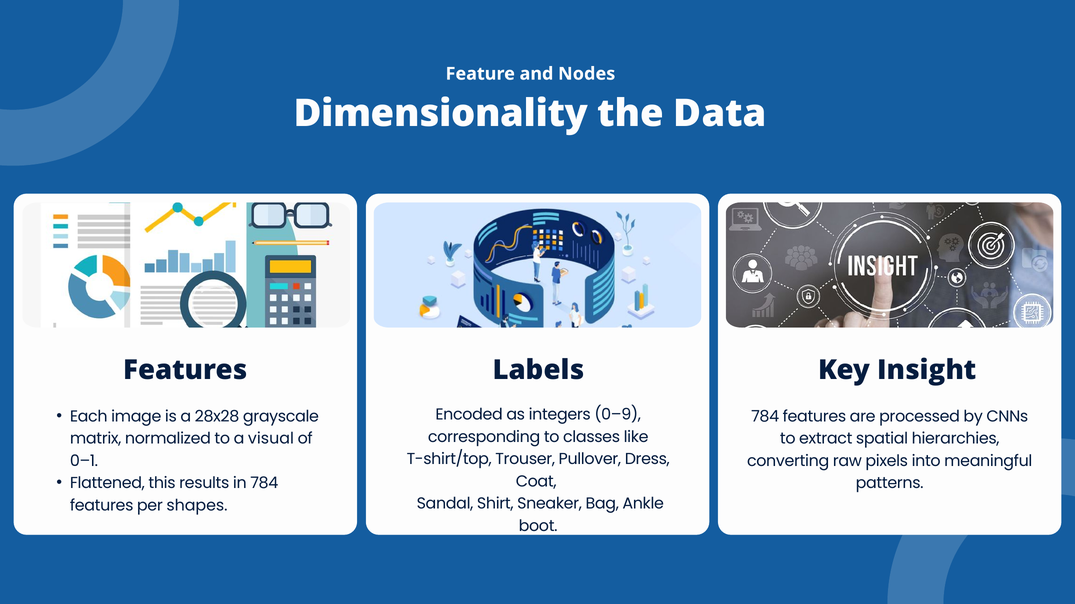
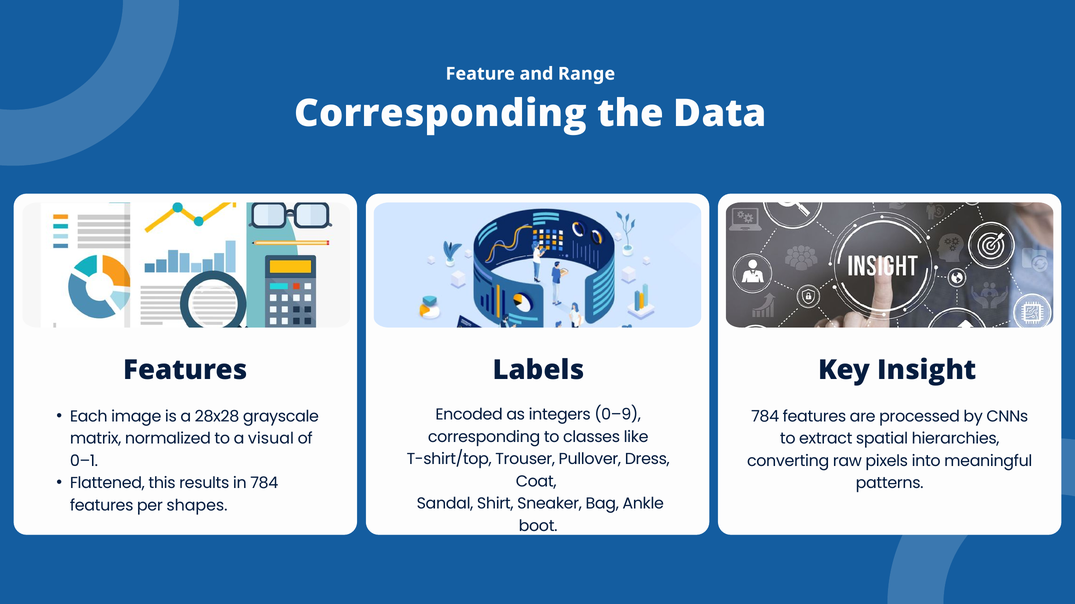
Nodes: Nodes -> Range
Dimensionality at (441, 114): Dimensionality -> Corresponding
